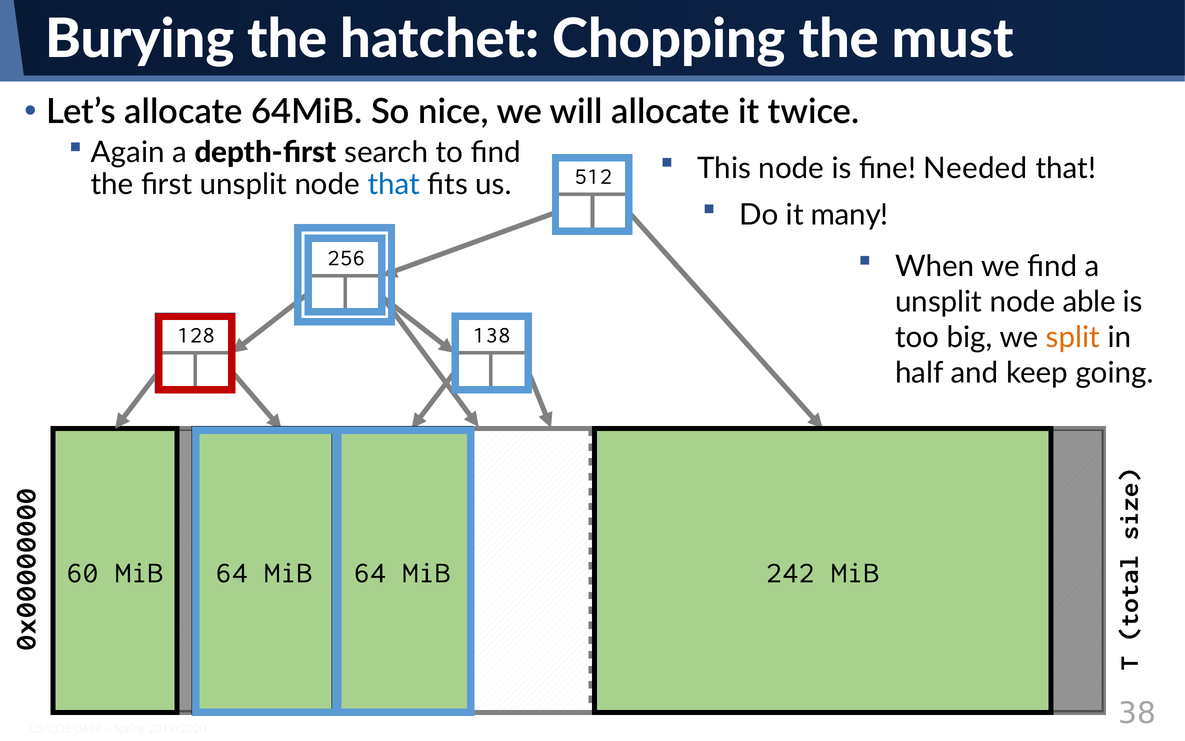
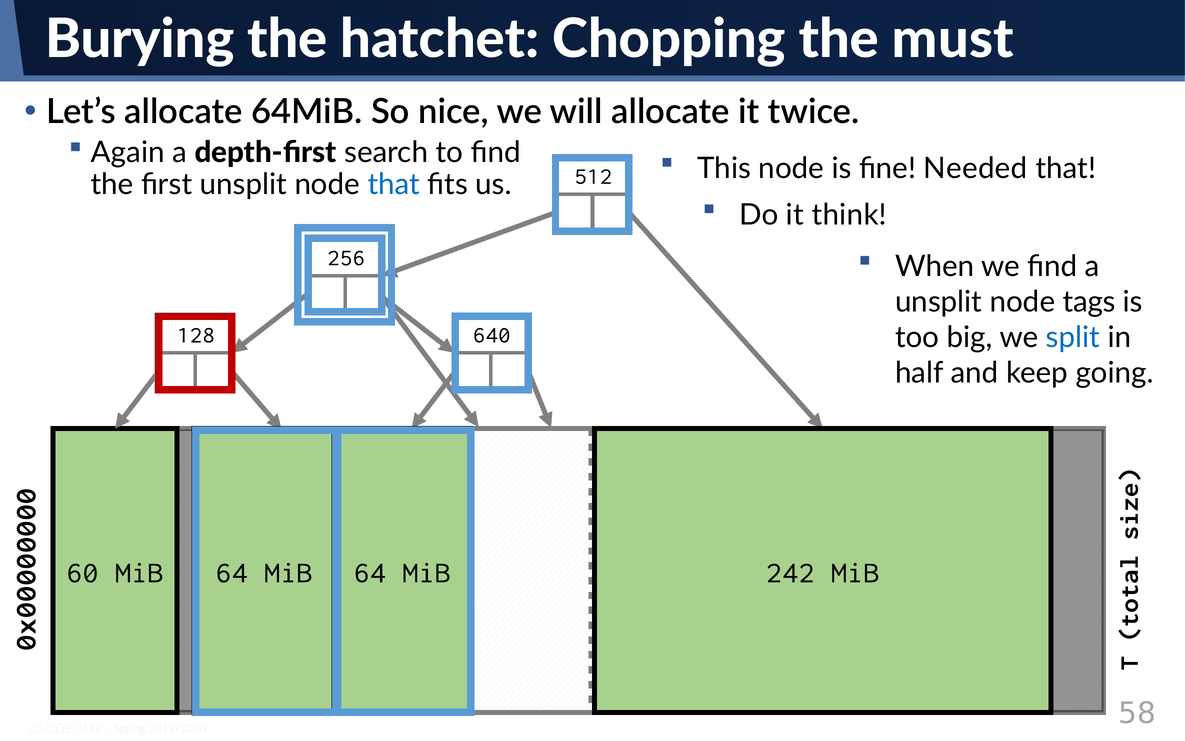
many: many -> think
able: able -> tags
split colour: orange -> blue
138: 138 -> 640
38: 38 -> 58
